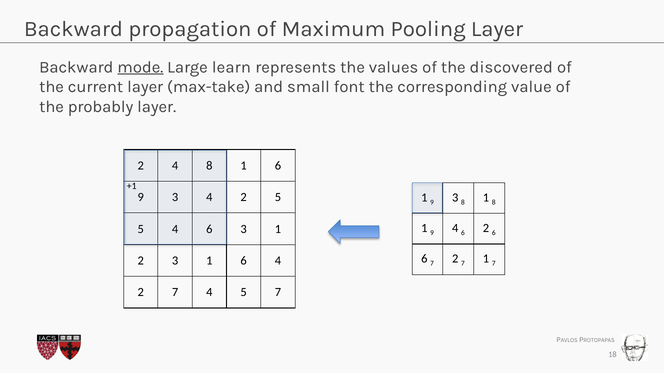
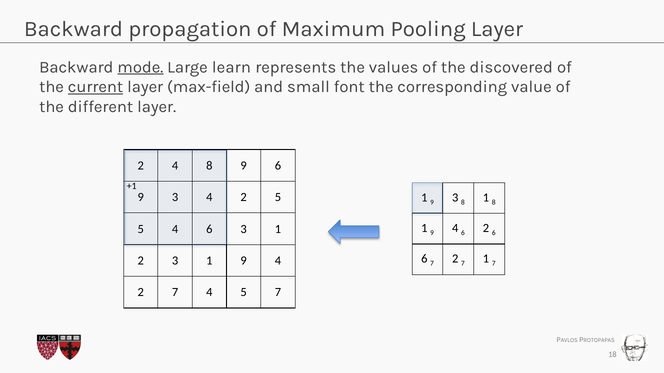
current underline: none -> present
max-take: max-take -> max-field
probably: probably -> different
1 at (244, 166): 1 -> 9
3 1 6: 6 -> 9
